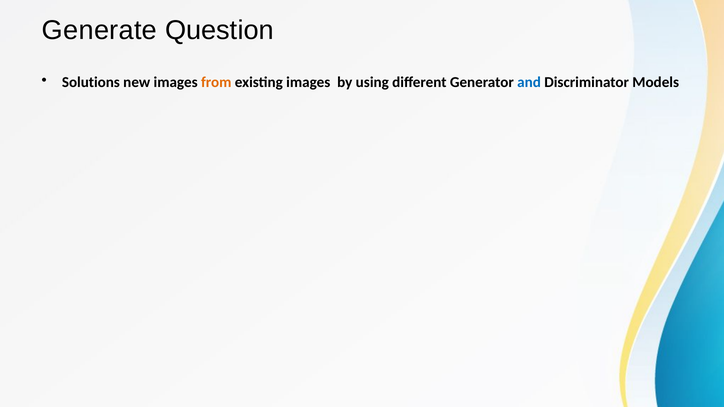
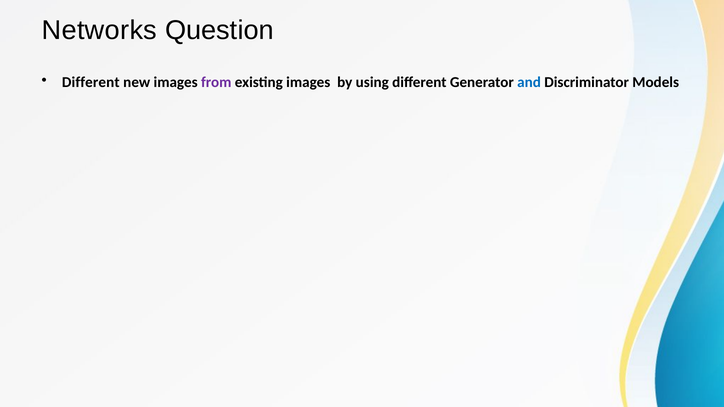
Generate: Generate -> Networks
Solutions at (91, 83): Solutions -> Different
from colour: orange -> purple
